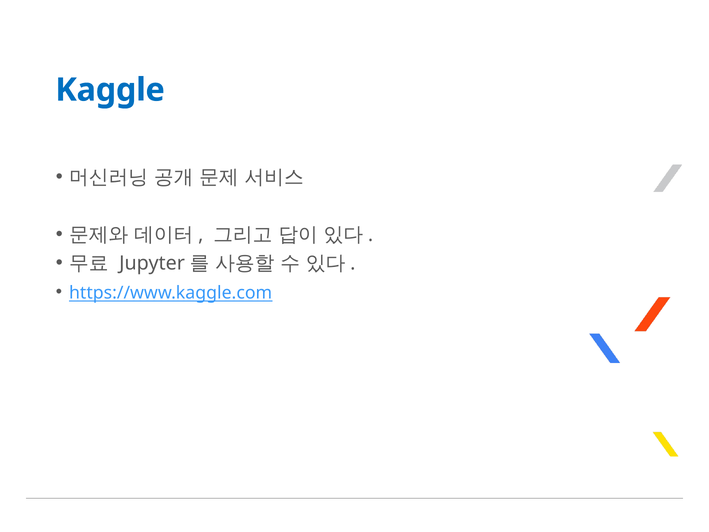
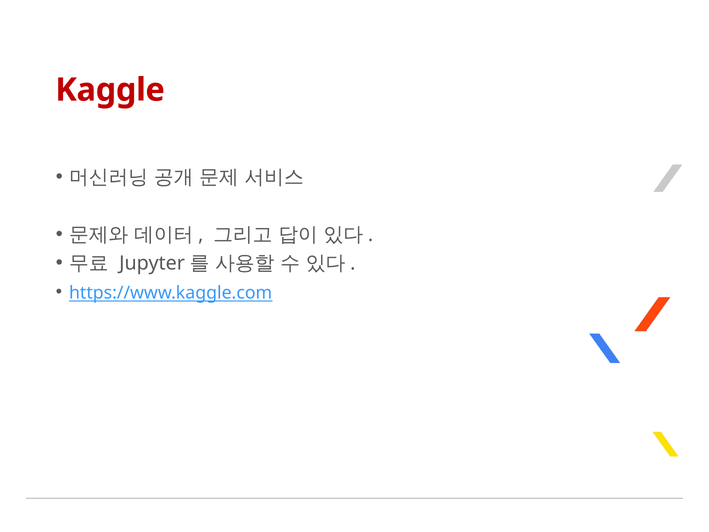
Kaggle colour: blue -> red
